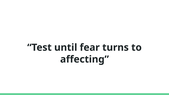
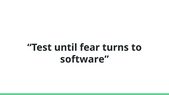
affecting: affecting -> software
